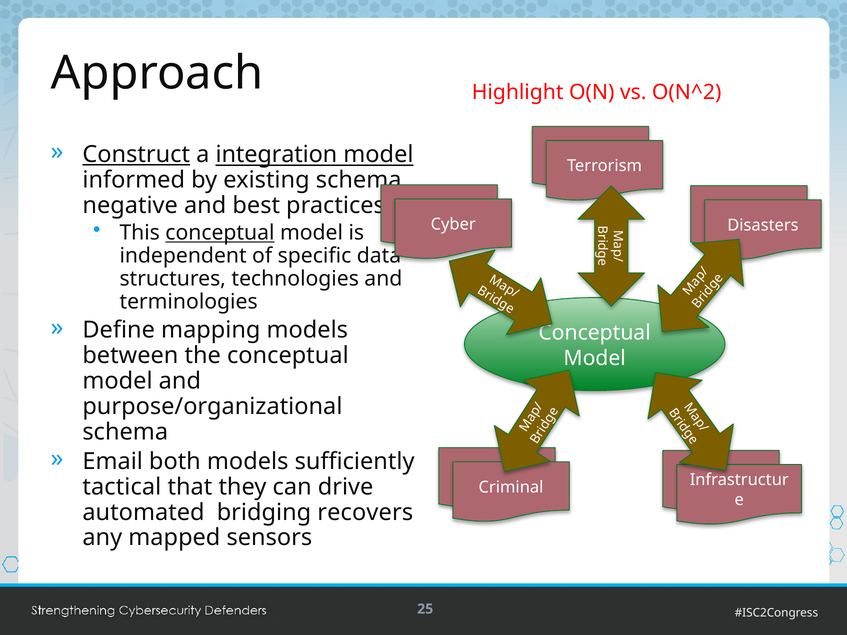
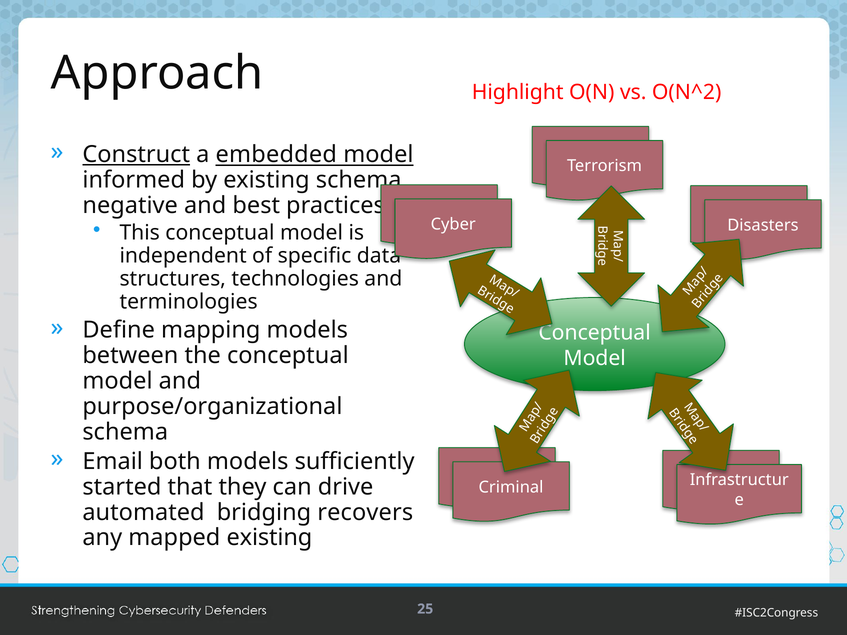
integration: integration -> embedded
conceptual at (220, 233) underline: present -> none
tactical: tactical -> started
mapped sensors: sensors -> existing
